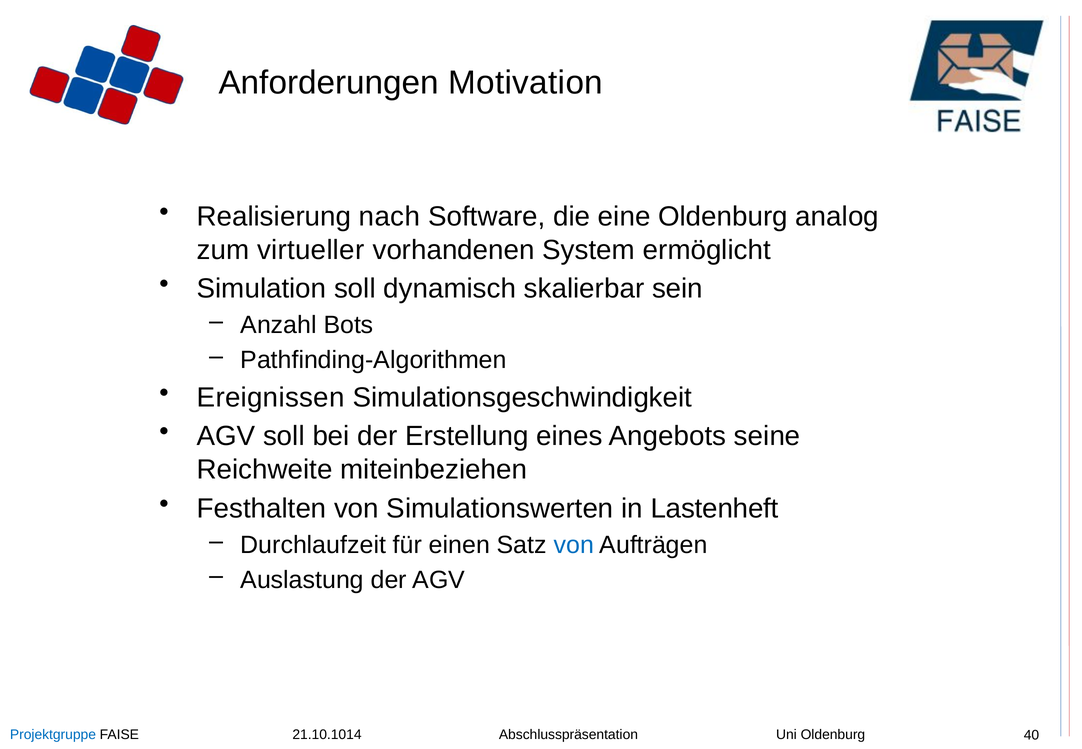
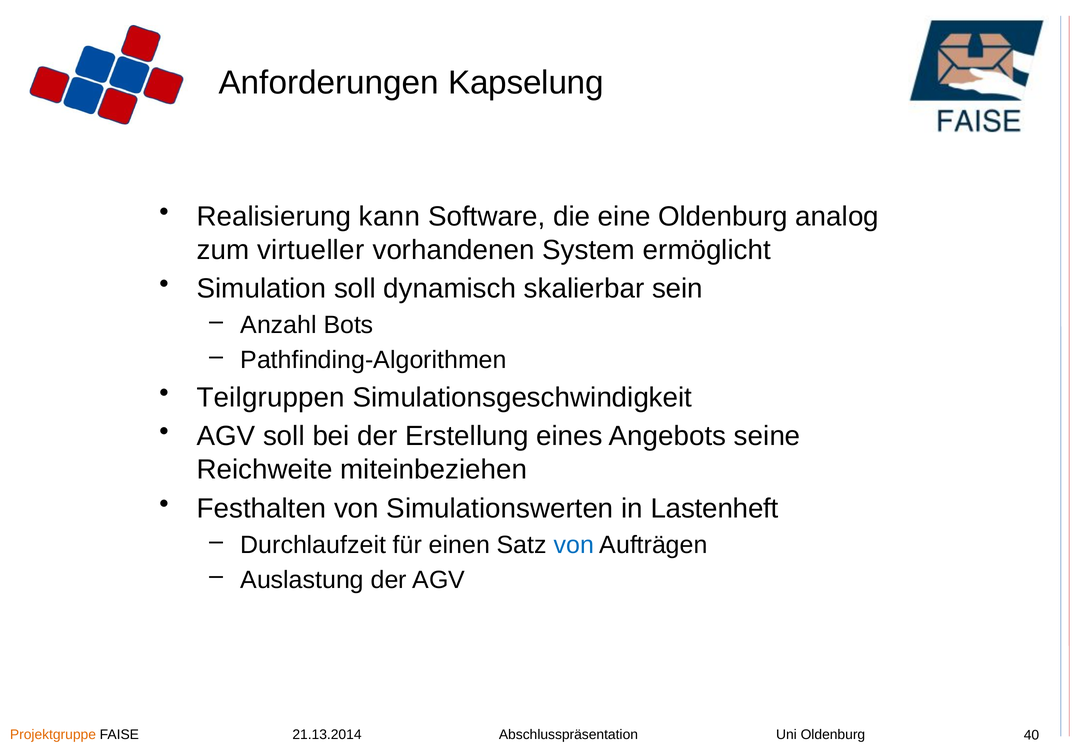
Motivation: Motivation -> Kapselung
nach: nach -> kann
Ereignissen: Ereignissen -> Teilgruppen
Projektgruppe colour: blue -> orange
21.10.1014: 21.10.1014 -> 21.13.2014
